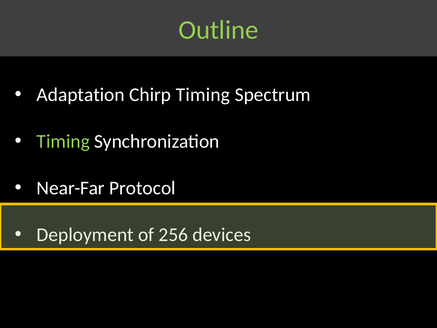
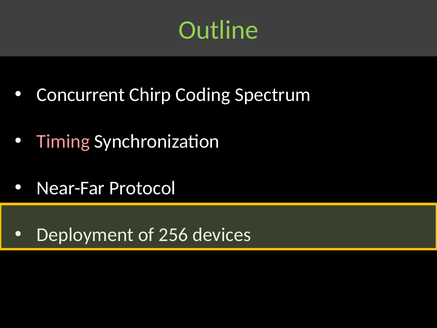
Adaptation: Adaptation -> Concurrent
Chirp Timing: Timing -> Coding
Timing at (63, 141) colour: light green -> pink
